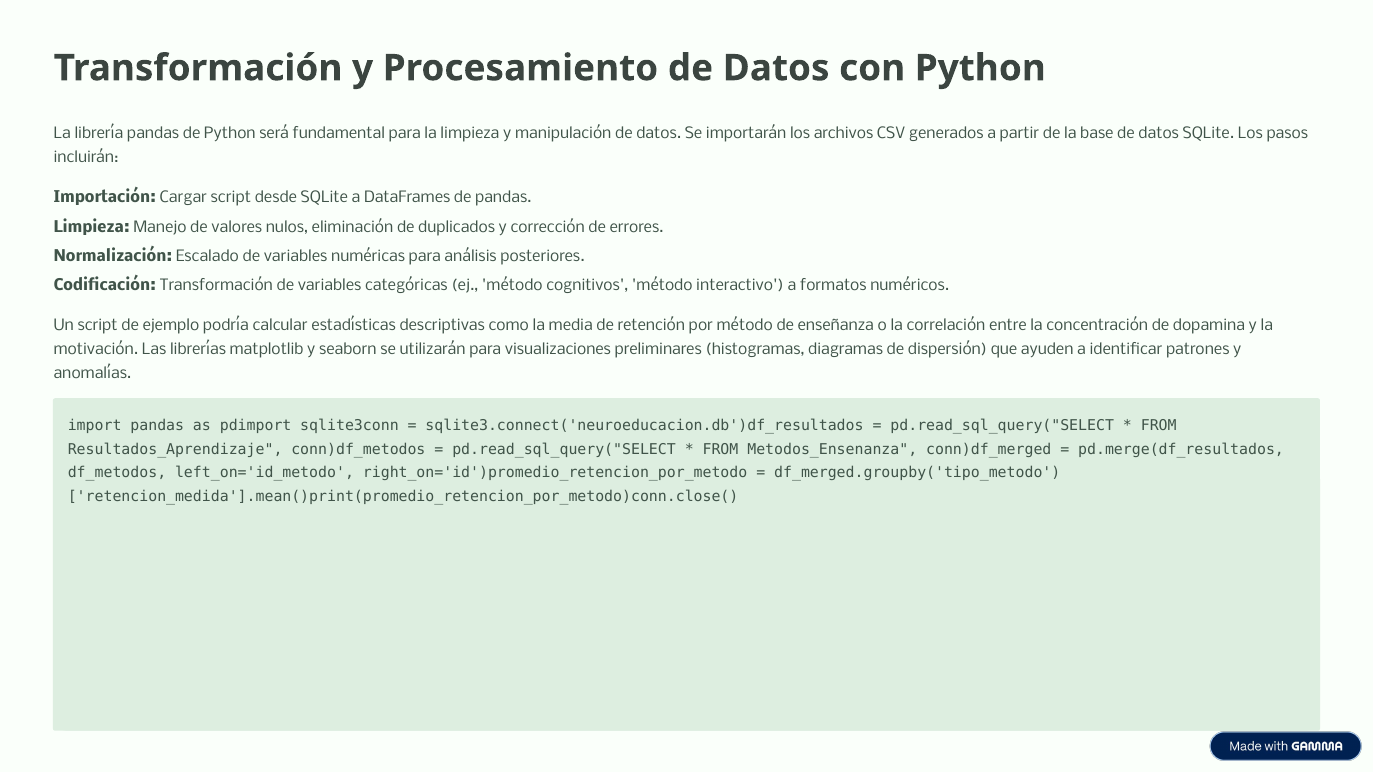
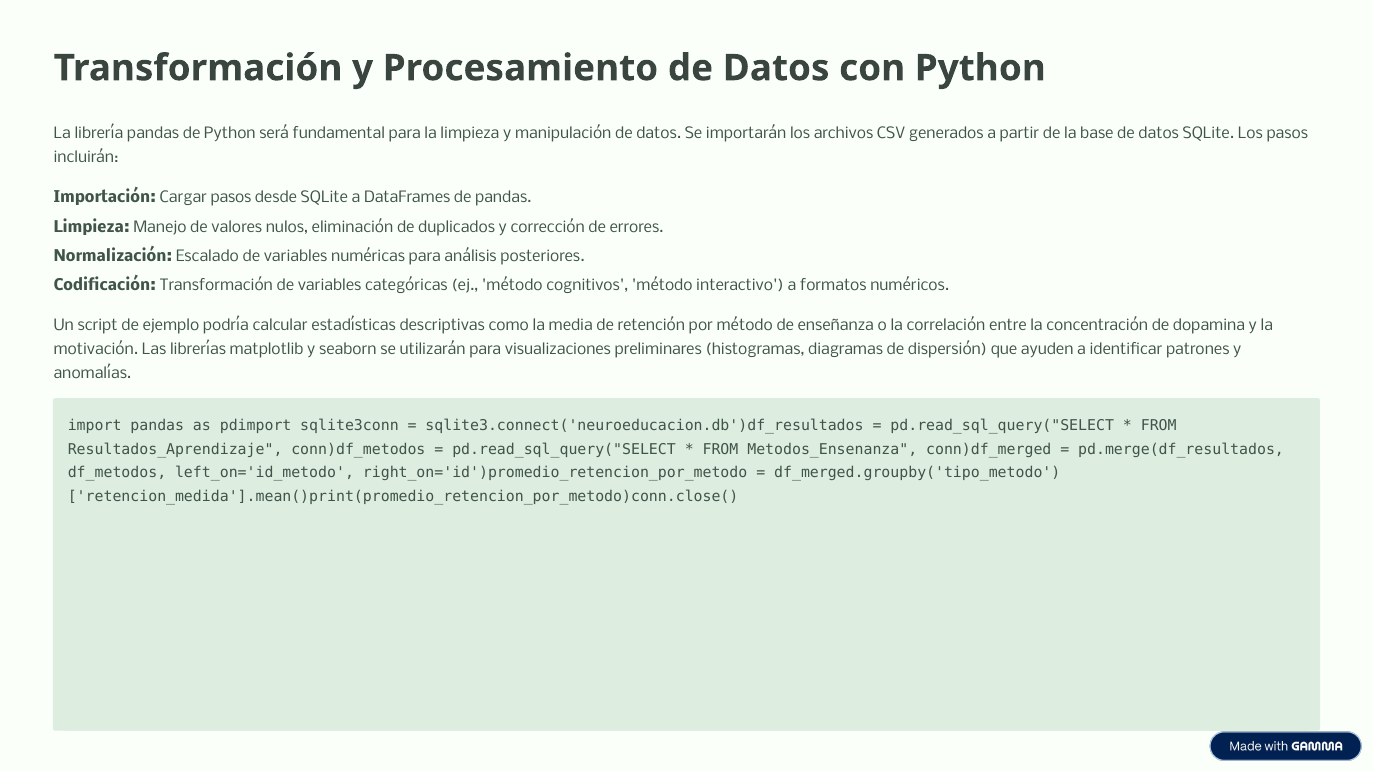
Cargar script: script -> pasos
